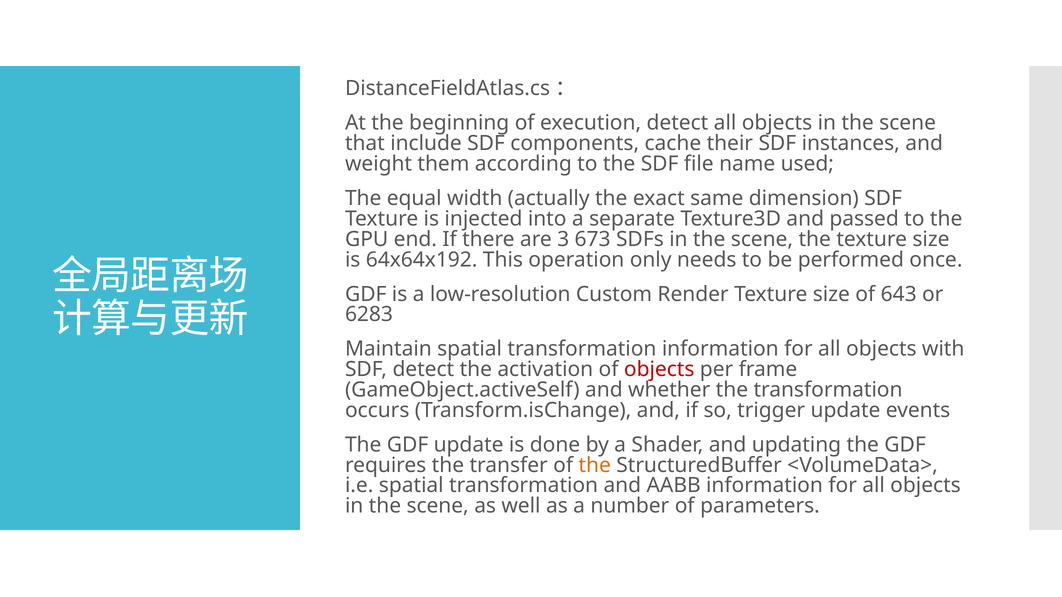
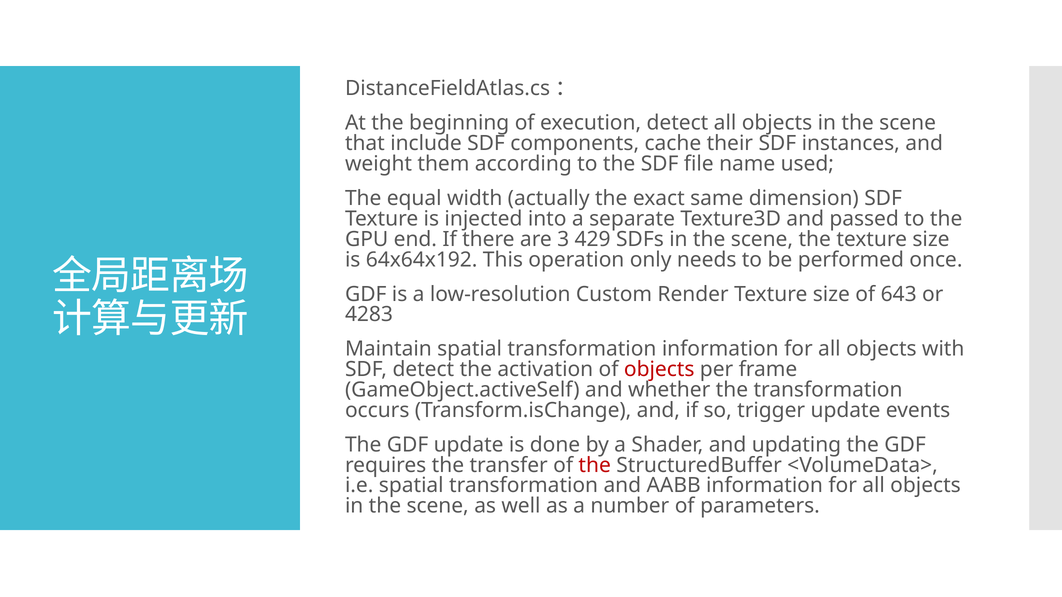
673: 673 -> 429
6283: 6283 -> 4283
the at (595, 465) colour: orange -> red
